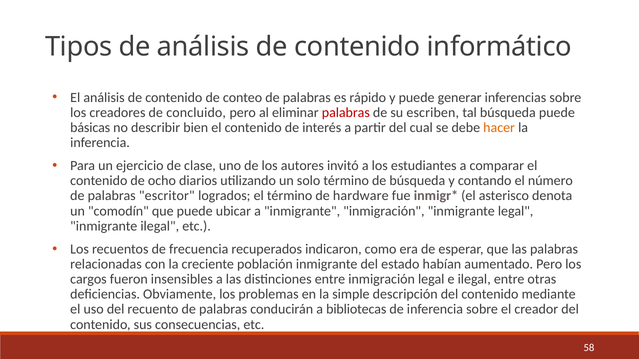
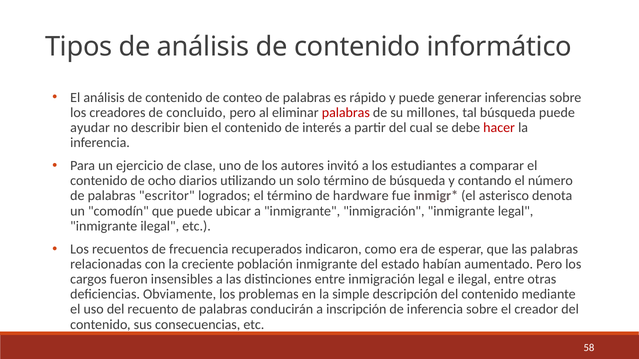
escriben: escriben -> millones
básicas: básicas -> ayudar
hacer colour: orange -> red
bibliotecas: bibliotecas -> inscripción
